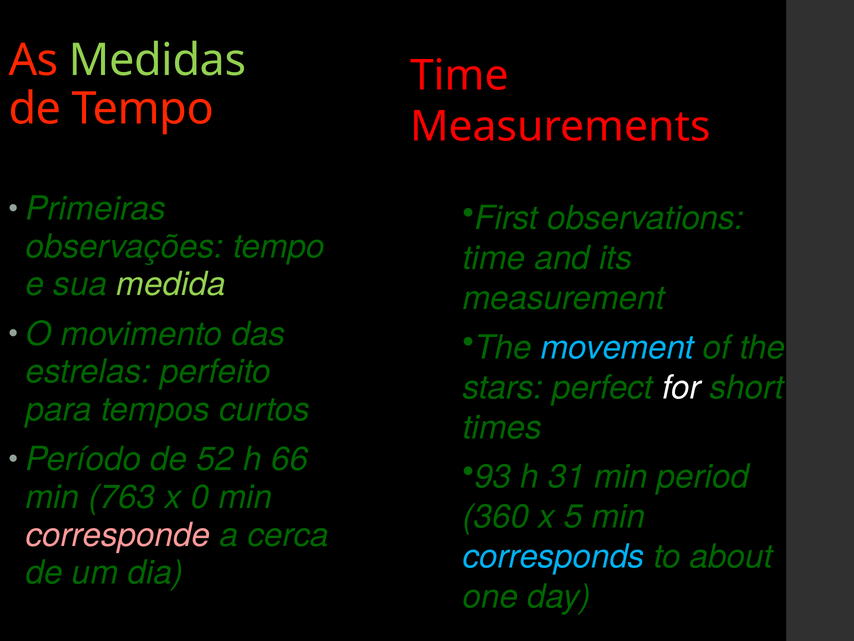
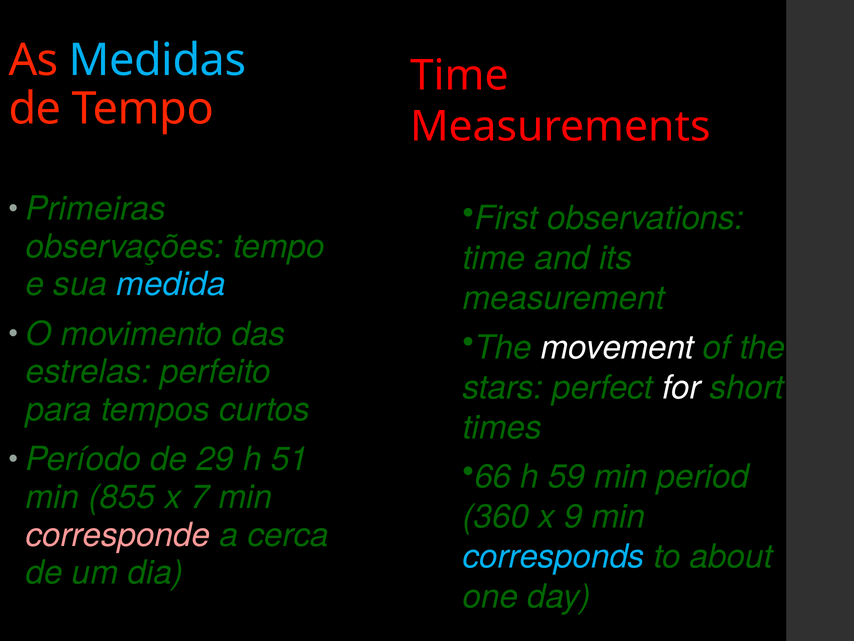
Medidas colour: light green -> light blue
medida colour: light green -> light blue
movement colour: light blue -> white
52: 52 -> 29
66: 66 -> 51
93: 93 -> 66
31: 31 -> 59
763: 763 -> 855
0: 0 -> 7
5: 5 -> 9
